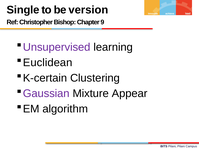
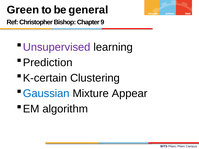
Single: Single -> Green
version: version -> general
Euclidean: Euclidean -> Prediction
Gaussian colour: purple -> blue
